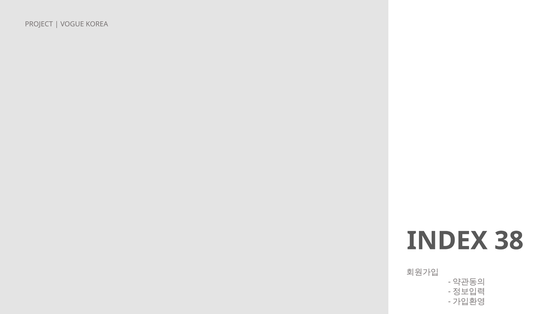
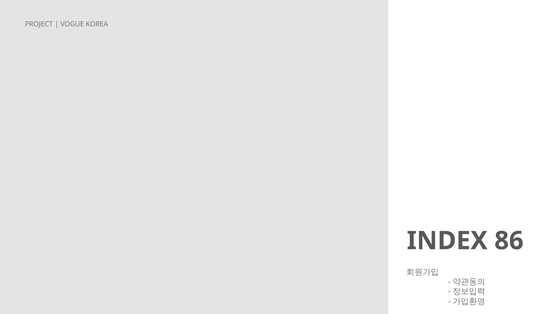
38: 38 -> 86
